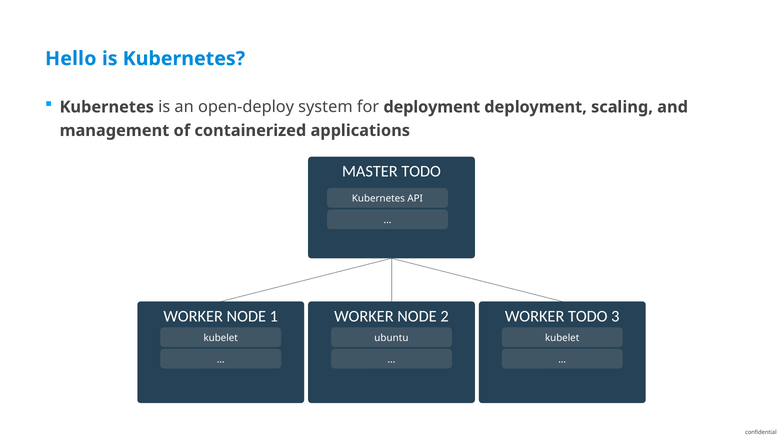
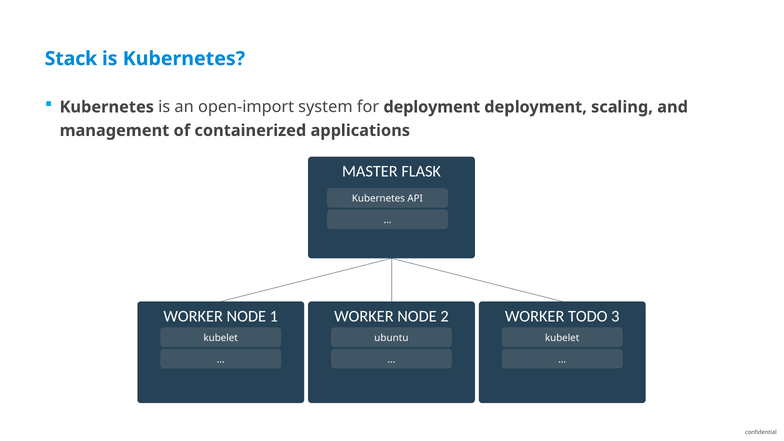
Hello: Hello -> Stack
open-deploy: open-deploy -> open-import
MASTER TODO: TODO -> FLASK
